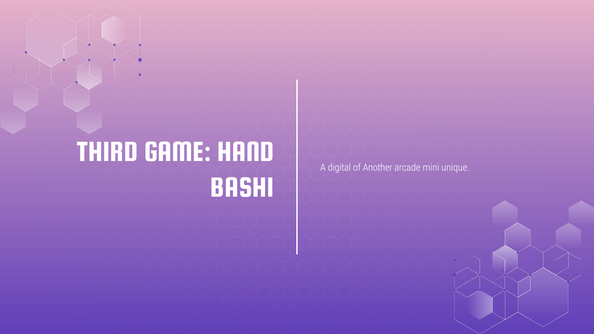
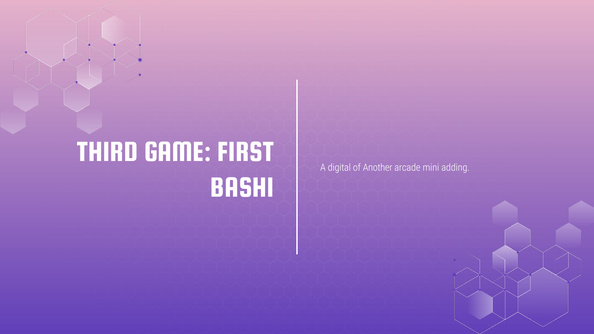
HAND: HAND -> FIRST
unique: unique -> adding
